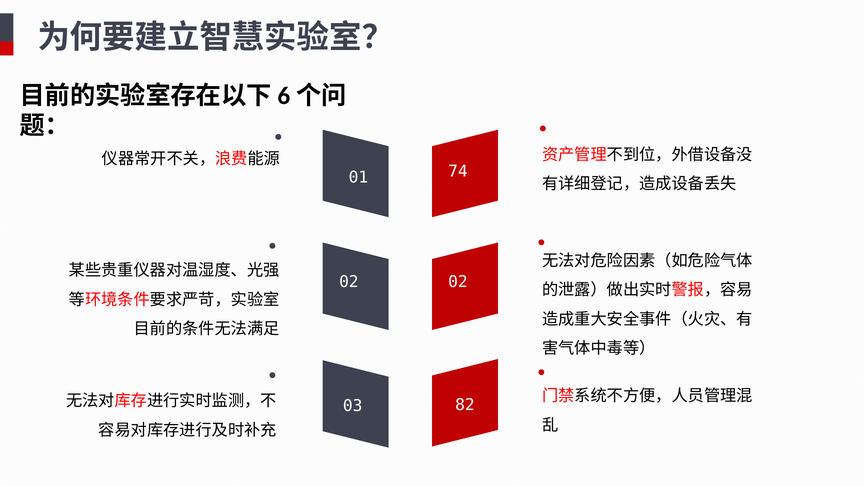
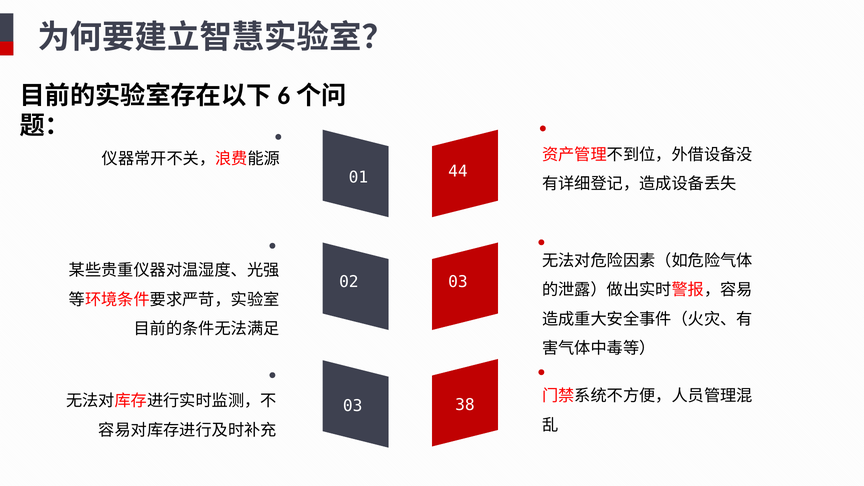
74: 74 -> 44
02 02: 02 -> 03
82: 82 -> 38
